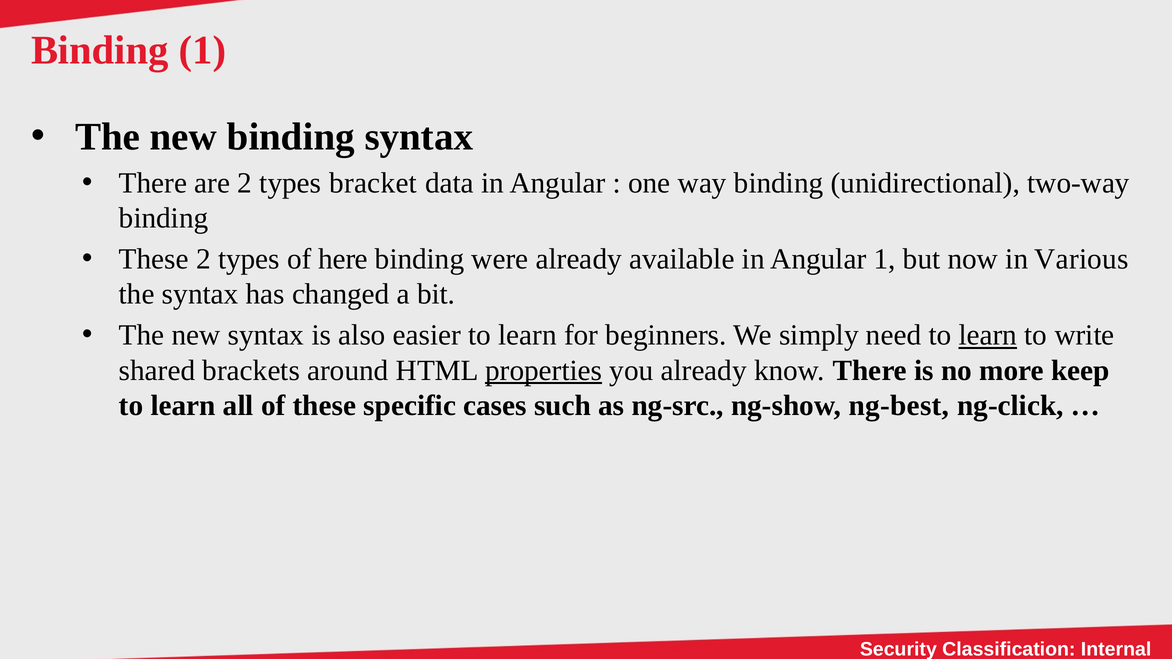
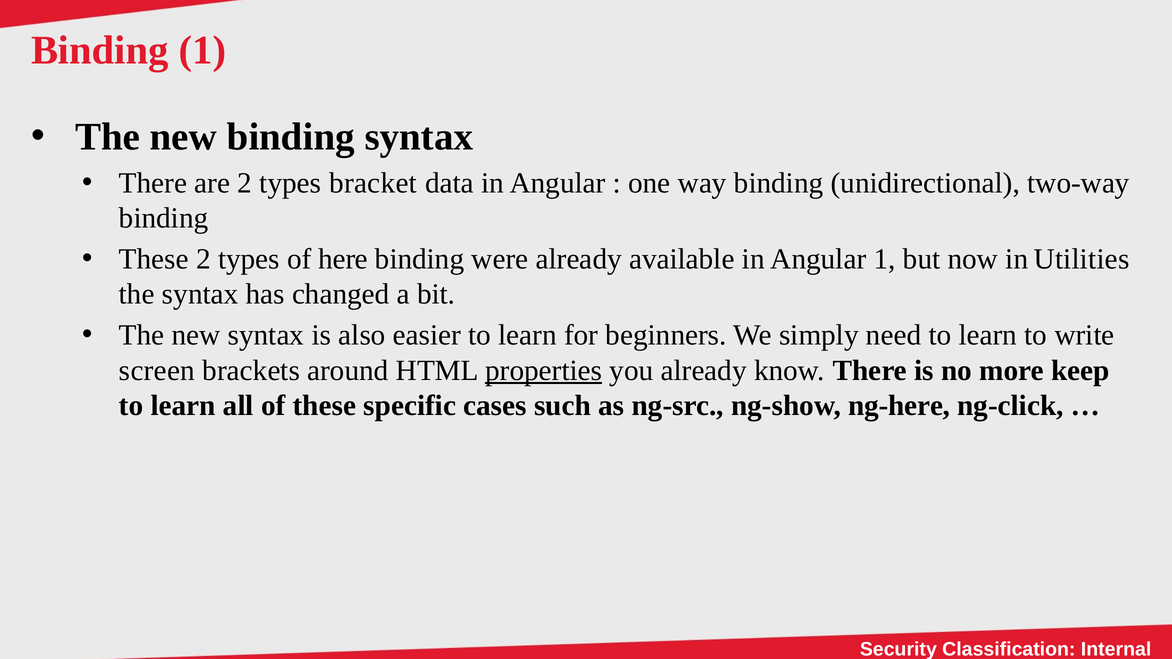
Various: Various -> Utilities
learn at (988, 335) underline: present -> none
shared: shared -> screen
ng-best: ng-best -> ng-here
